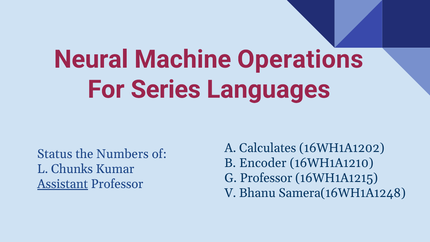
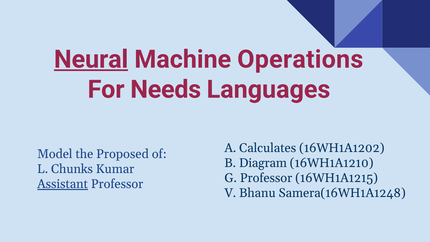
Neural underline: none -> present
Series: Series -> Needs
Status: Status -> Model
Numbers: Numbers -> Proposed
Encoder: Encoder -> Diagram
